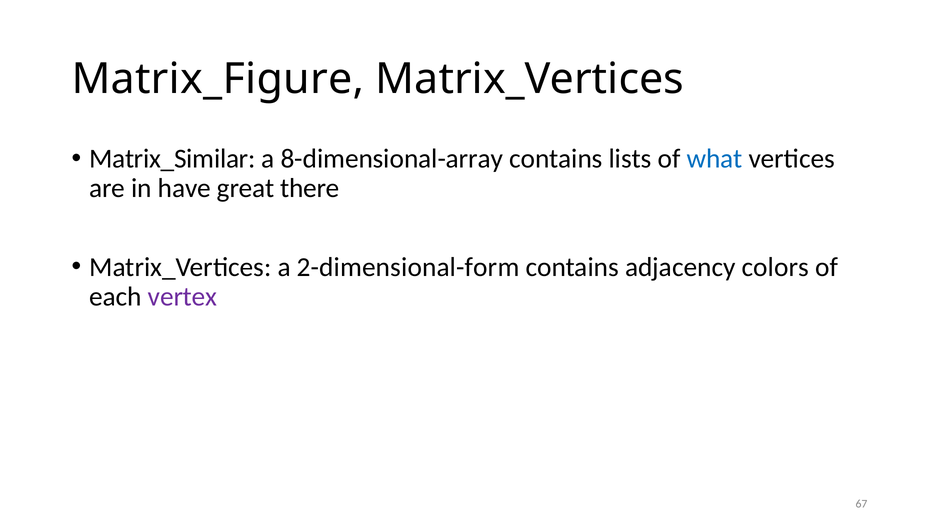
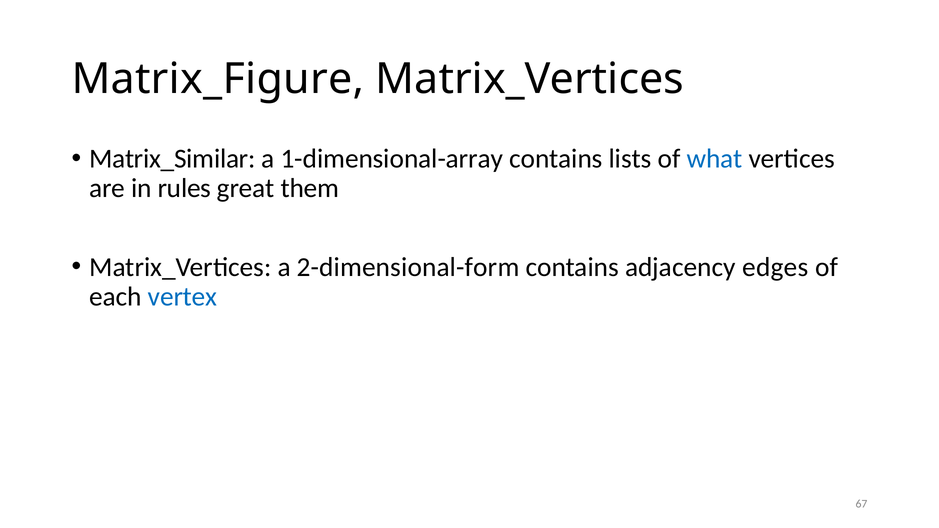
8-dimensional-array: 8-dimensional-array -> 1-dimensional-array
have: have -> rules
there: there -> them
colors: colors -> edges
vertex colour: purple -> blue
